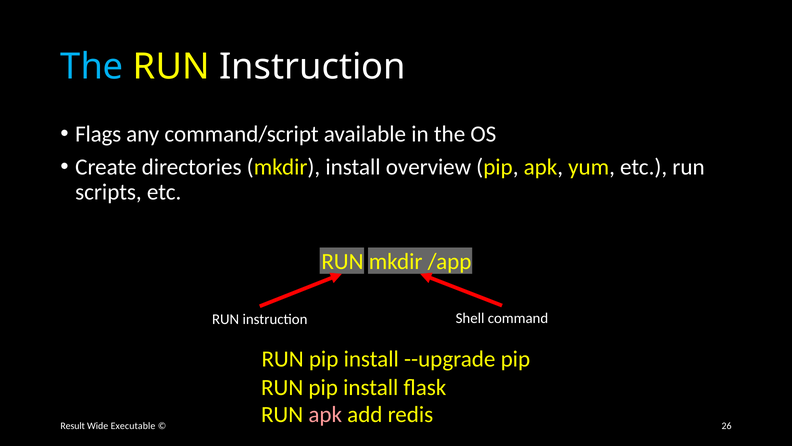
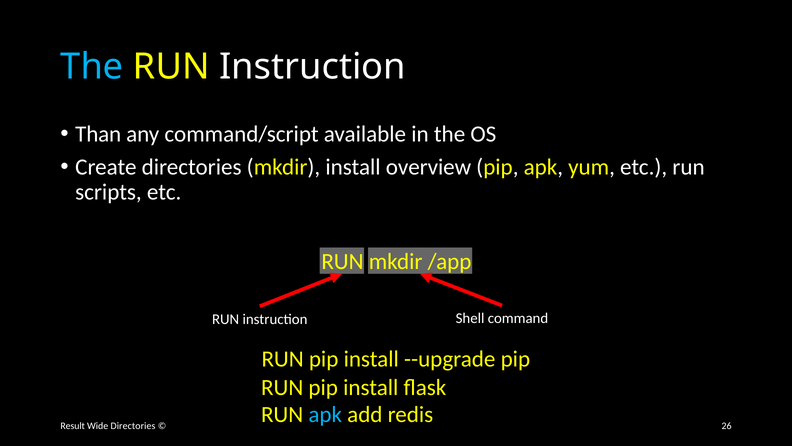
Flags: Flags -> Than
apk at (325, 414) colour: pink -> light blue
Wide Executable: Executable -> Directories
